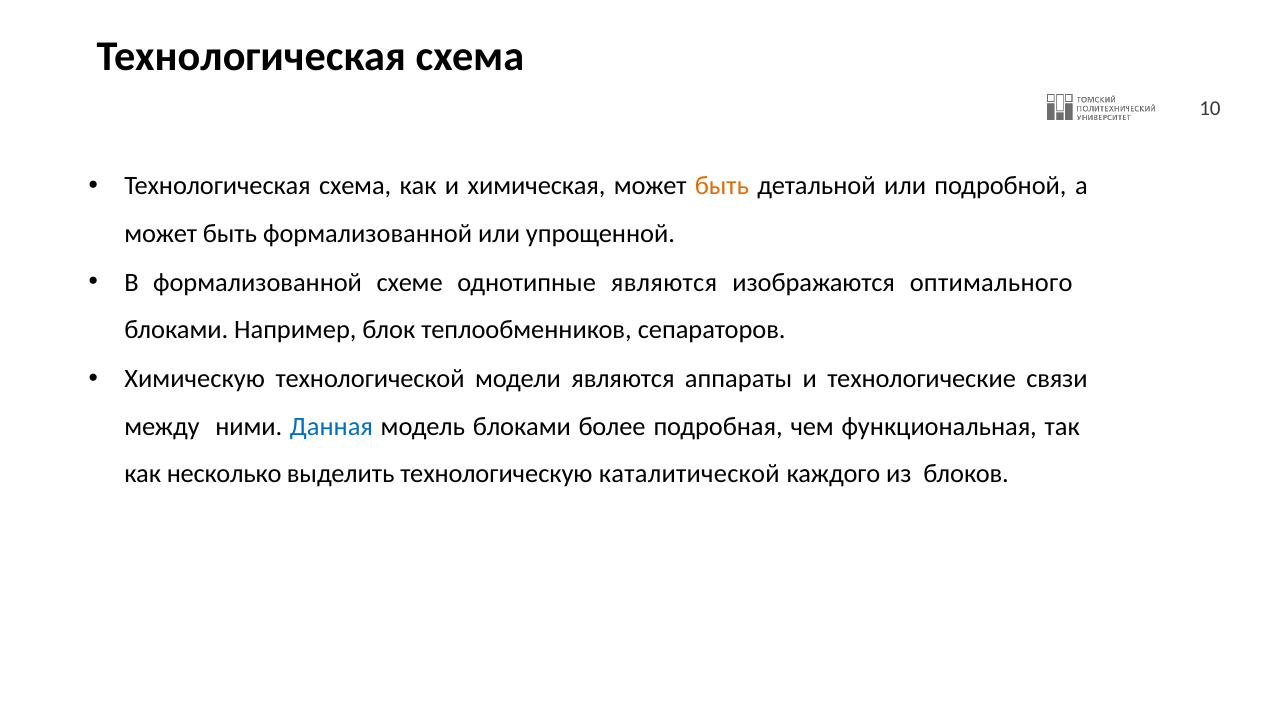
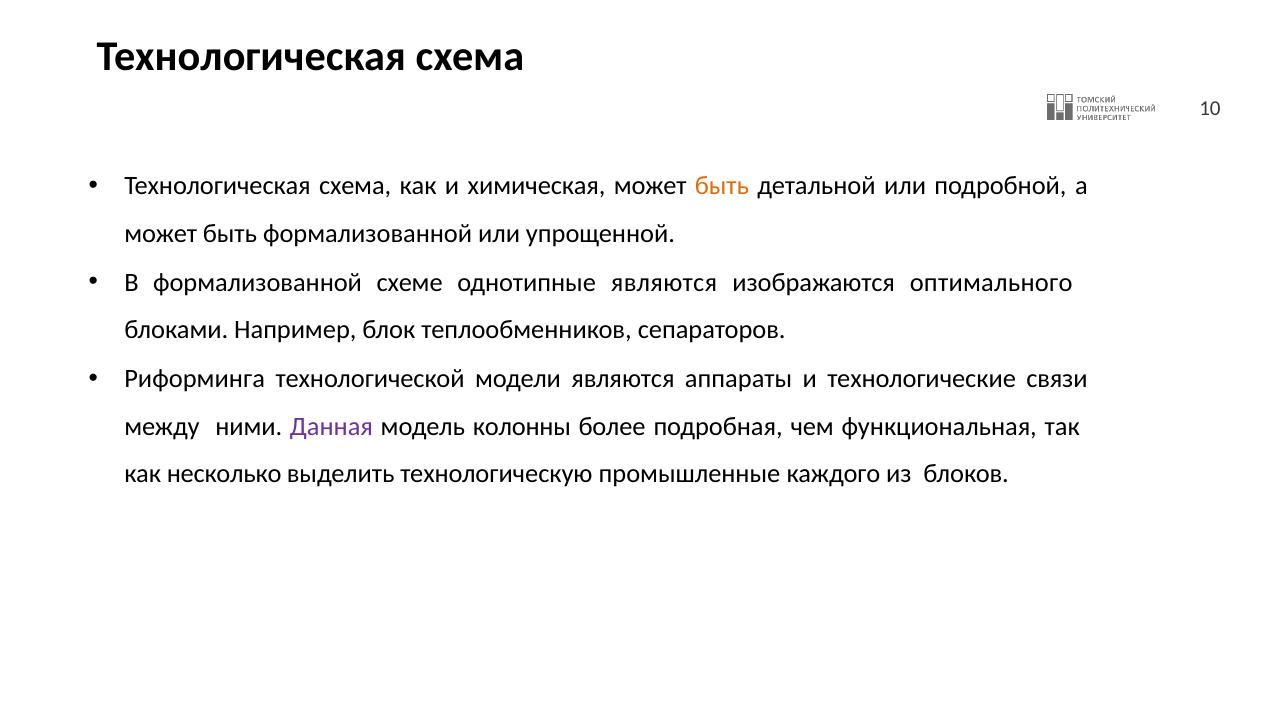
Химическую: Химическую -> Риформинга
Данная colour: blue -> purple
модель блоками: блоками -> колонны
каталитической: каталитической -> промышленные
